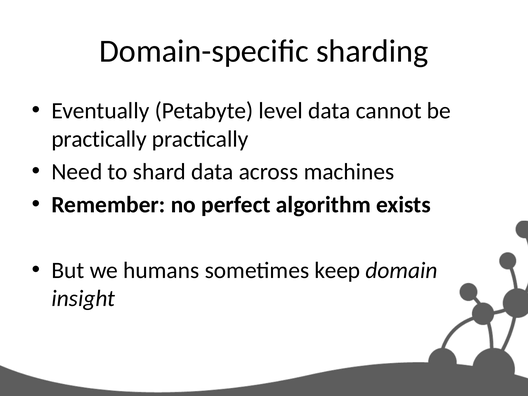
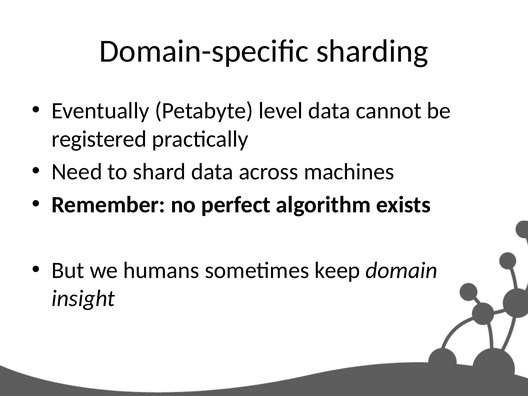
practically at (99, 139): practically -> registered
